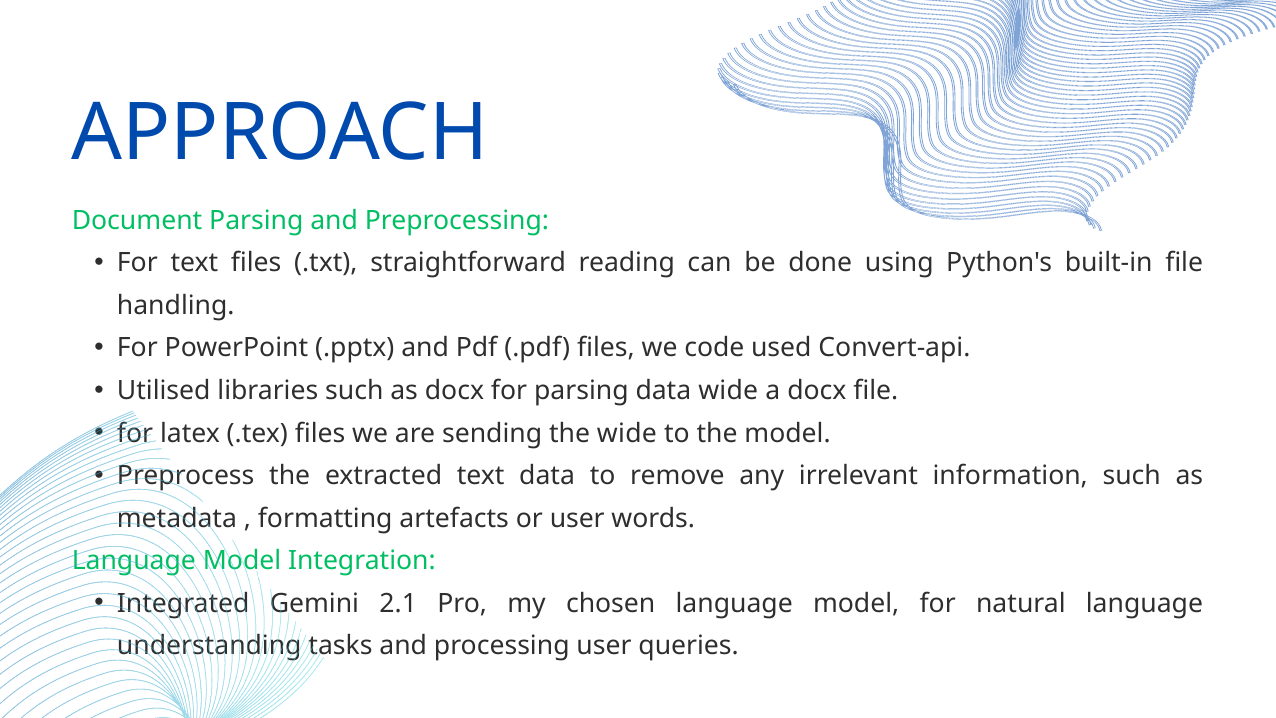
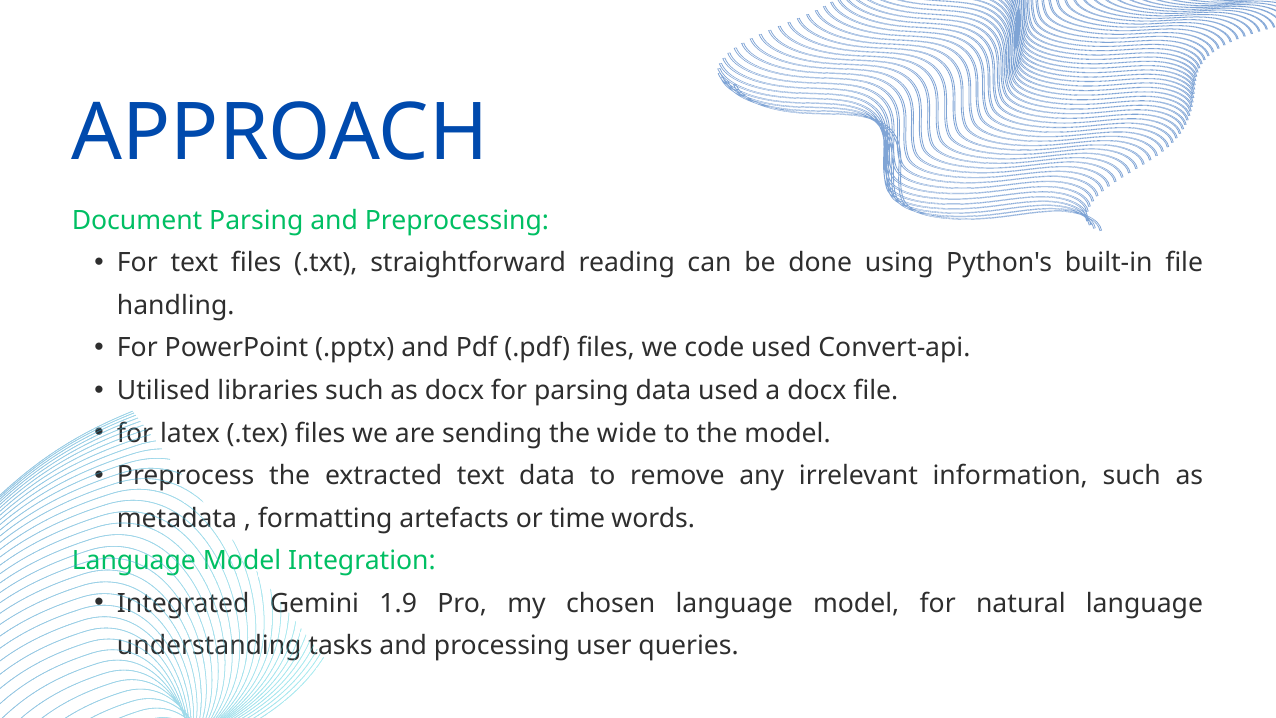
data wide: wide -> used
or user: user -> time
2.1: 2.1 -> 1.9
